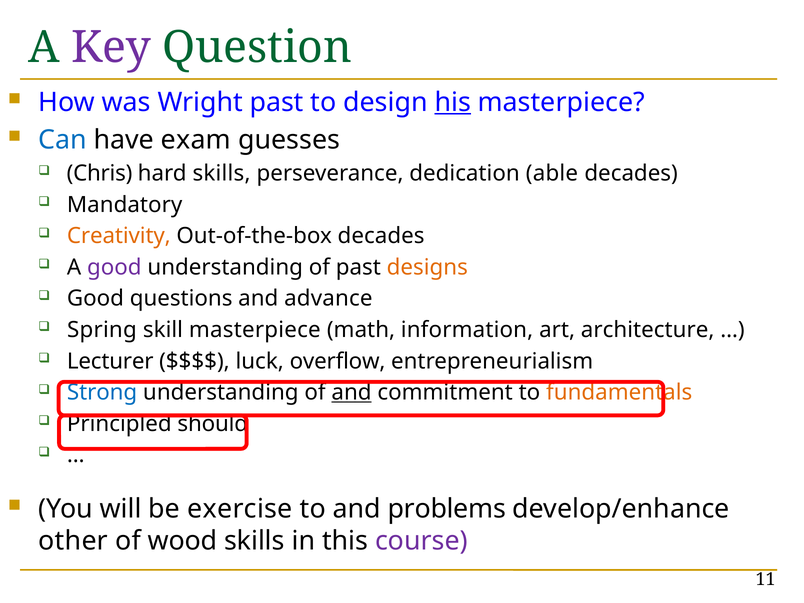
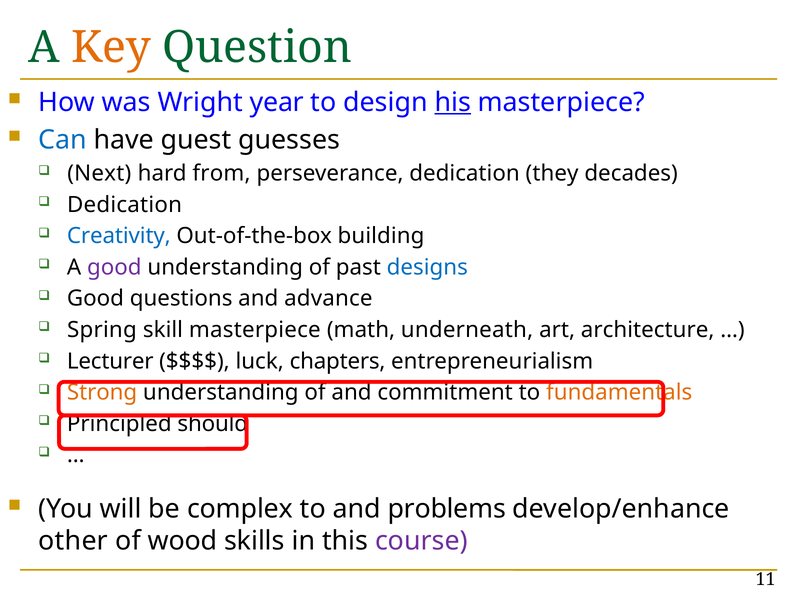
Key colour: purple -> orange
Wright past: past -> year
exam: exam -> guest
Chris: Chris -> Next
hard skills: skills -> from
able: able -> they
Mandatory at (125, 205): Mandatory -> Dedication
Creativity colour: orange -> blue
Out-of-the-box decades: decades -> building
designs colour: orange -> blue
information: information -> underneath
overflow: overflow -> chapters
Strong colour: blue -> orange
and at (352, 392) underline: present -> none
exercise: exercise -> complex
